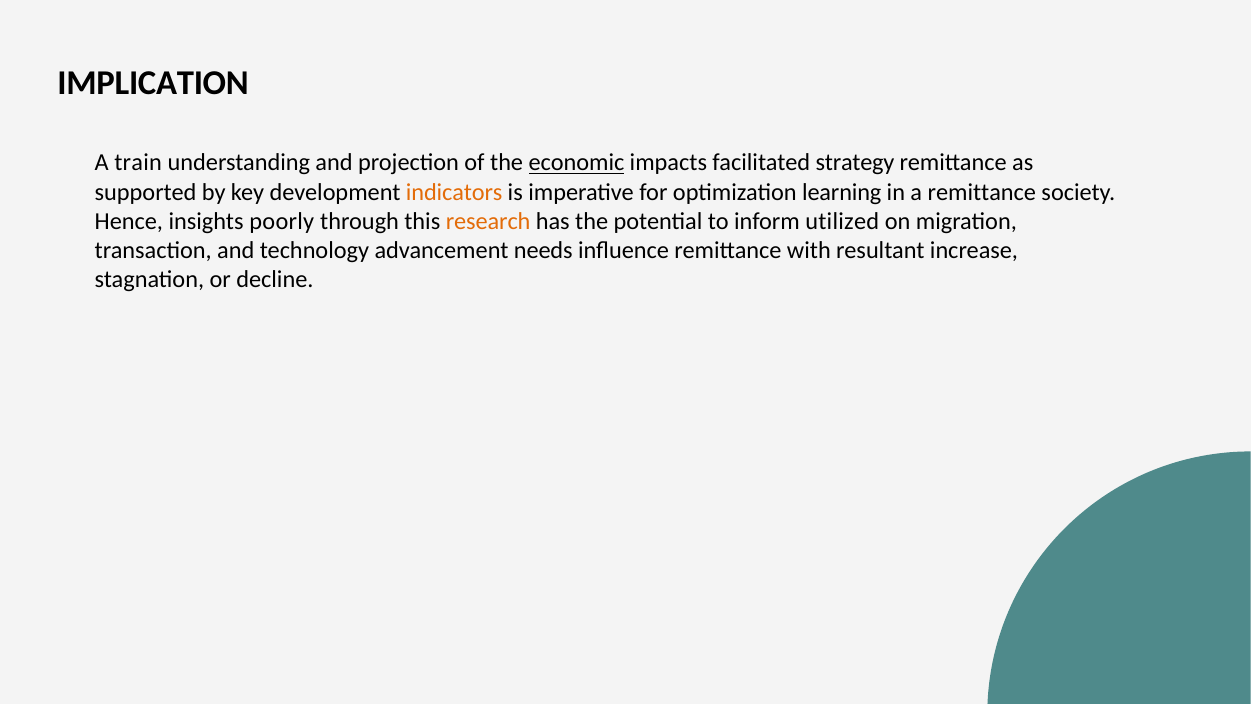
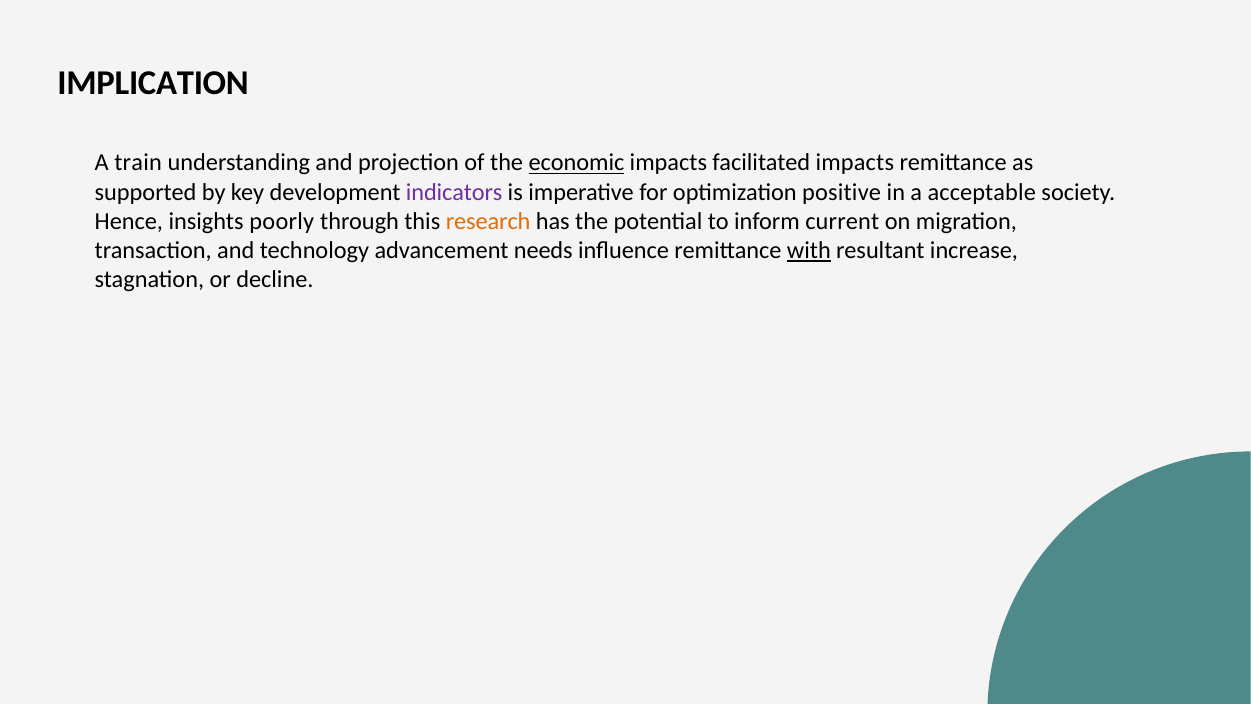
facilitated strategy: strategy -> impacts
indicators colour: orange -> purple
learning: learning -> positive
a remittance: remittance -> acceptable
utilized: utilized -> current
with underline: none -> present
